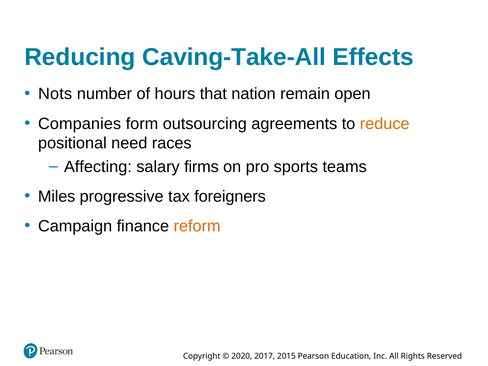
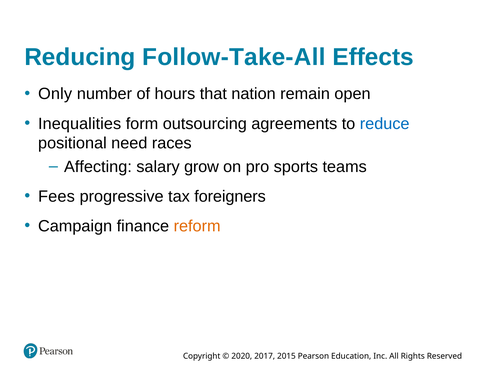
Caving-Take-All: Caving-Take-All -> Follow-Take-All
Nots: Nots -> Only
Companies: Companies -> Inequalities
reduce colour: orange -> blue
firms: firms -> grow
Miles: Miles -> Fees
